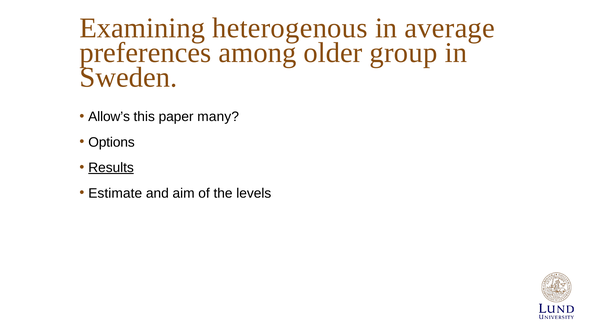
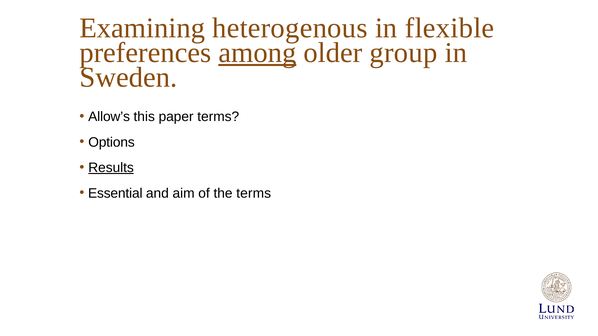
average: average -> flexible
among underline: none -> present
paper many: many -> terms
Estimate: Estimate -> Essential
the levels: levels -> terms
